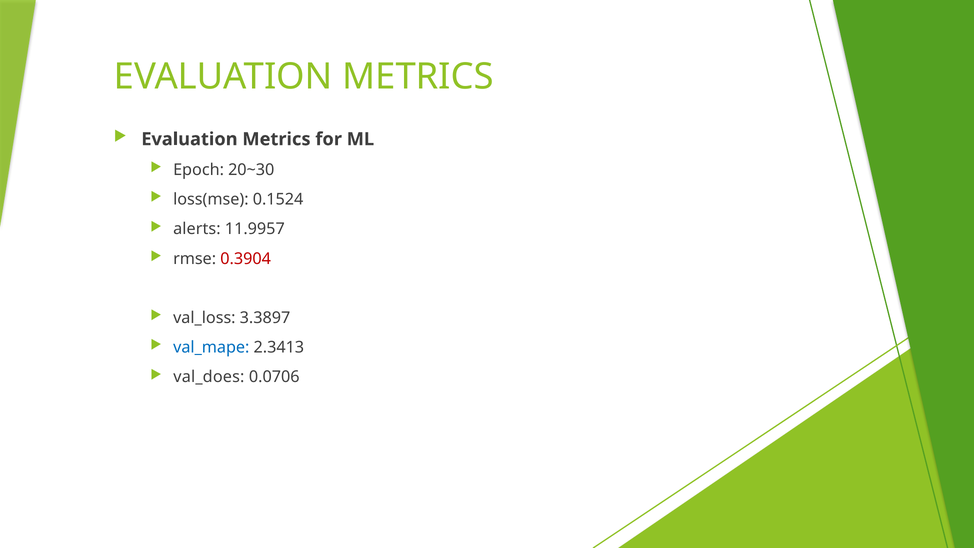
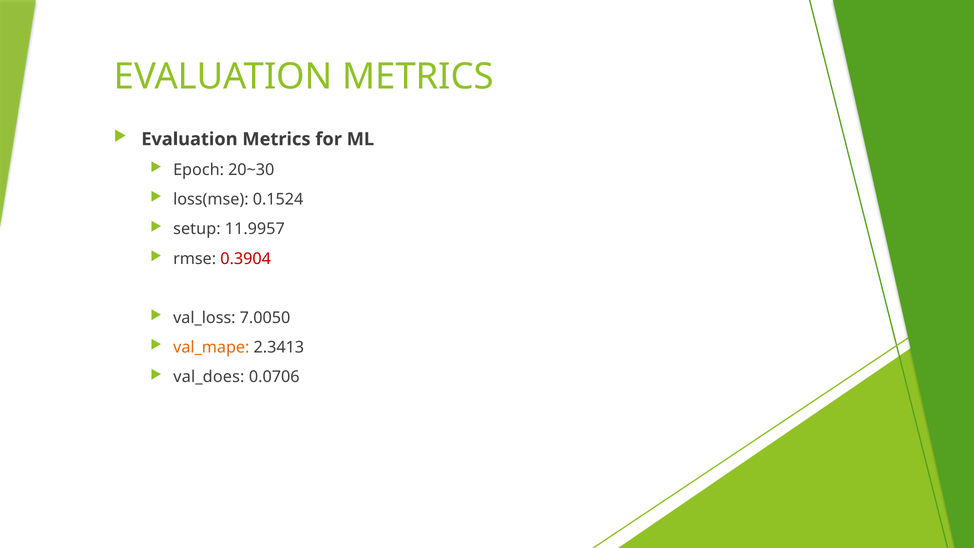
alerts: alerts -> setup
3.3897: 3.3897 -> 7.0050
val_mape colour: blue -> orange
